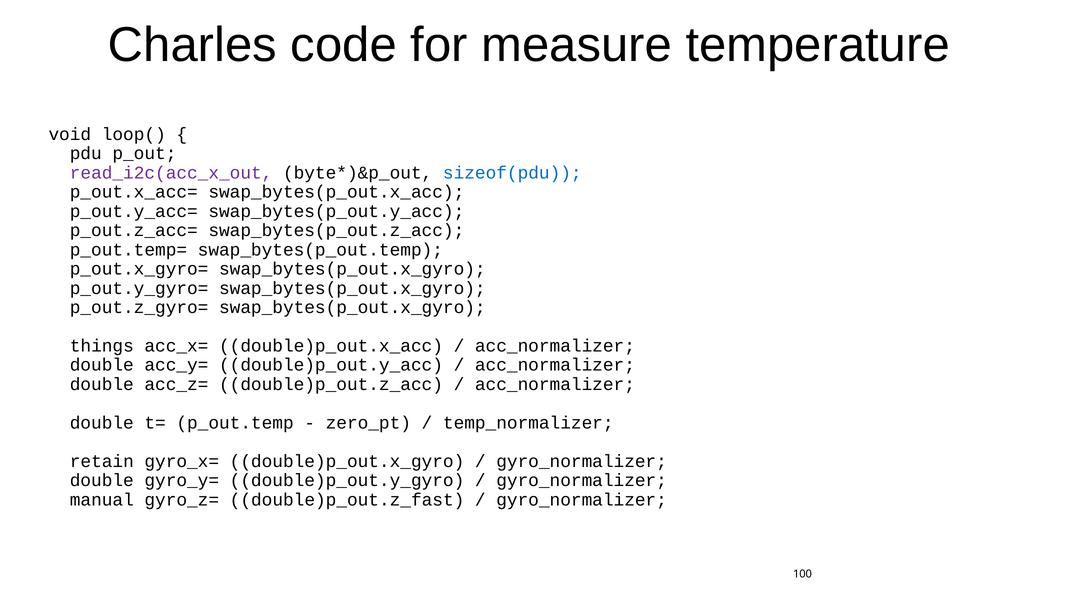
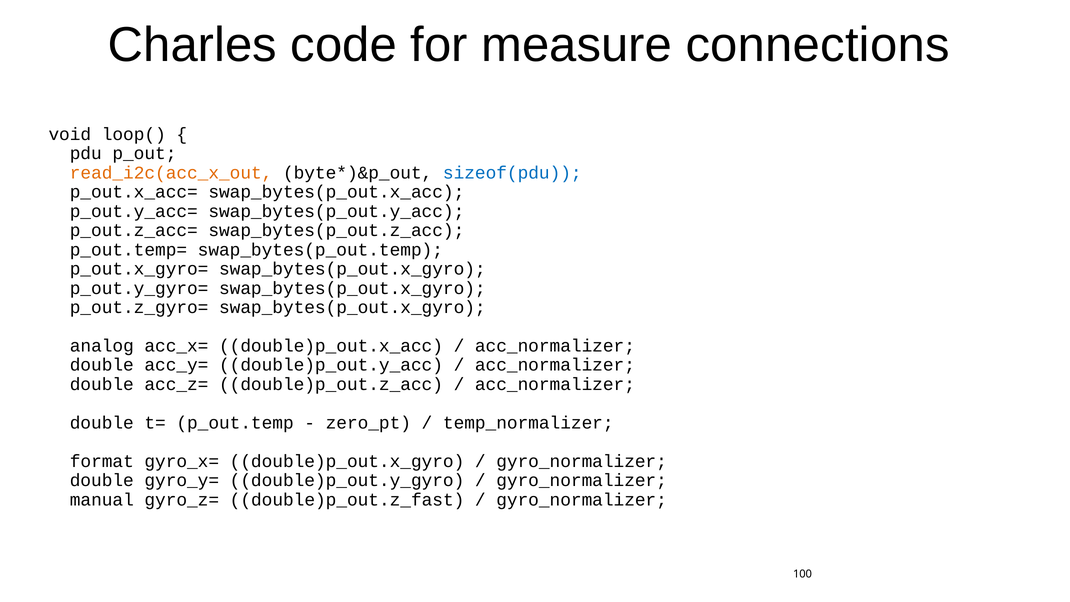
temperature: temperature -> connections
read_i2c(acc_x_out colour: purple -> orange
things: things -> analog
retain: retain -> format
